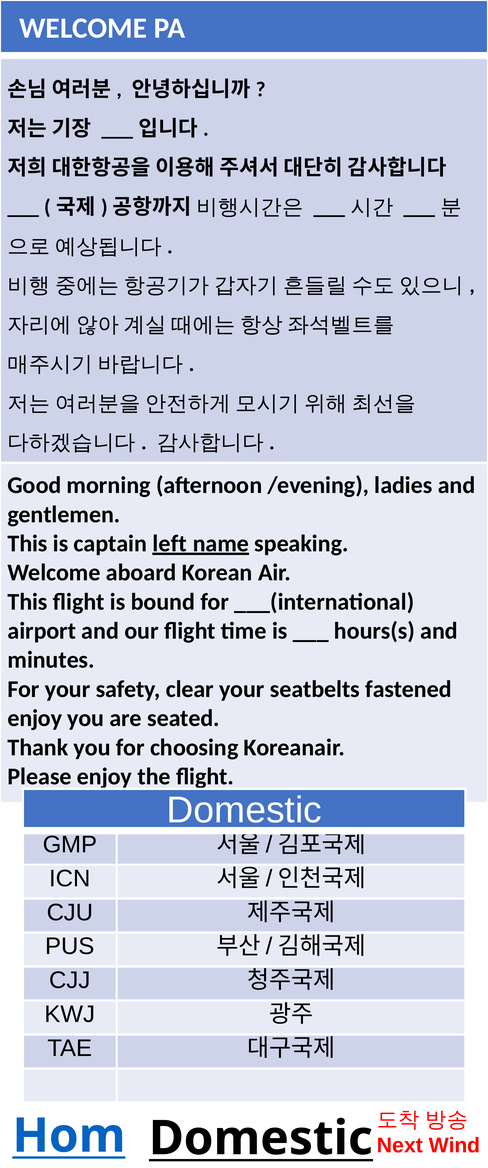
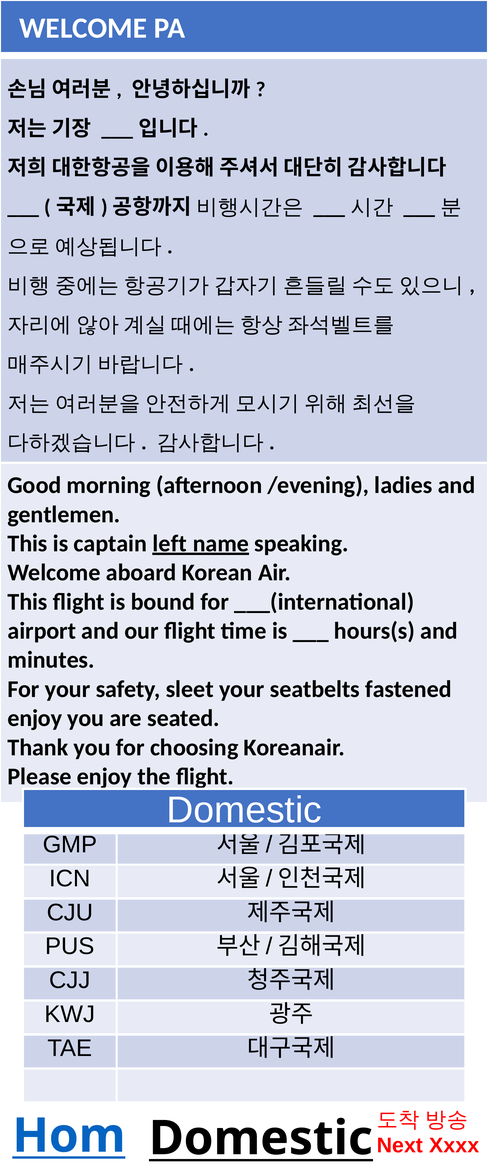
clear: clear -> sleet
Wind: Wind -> Xxxx
